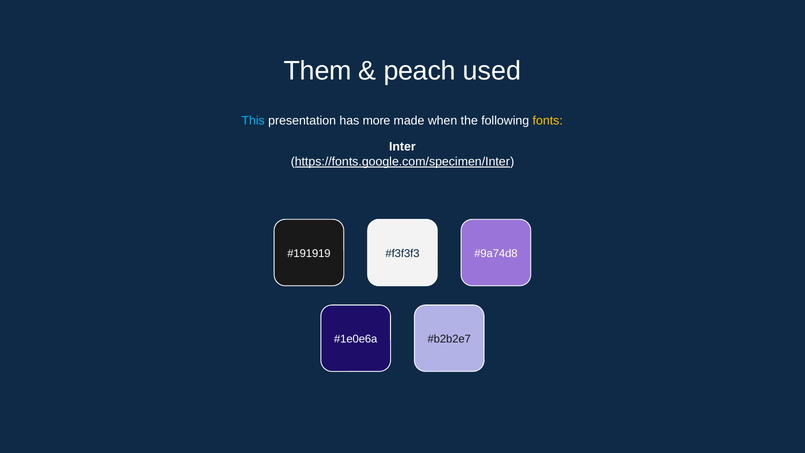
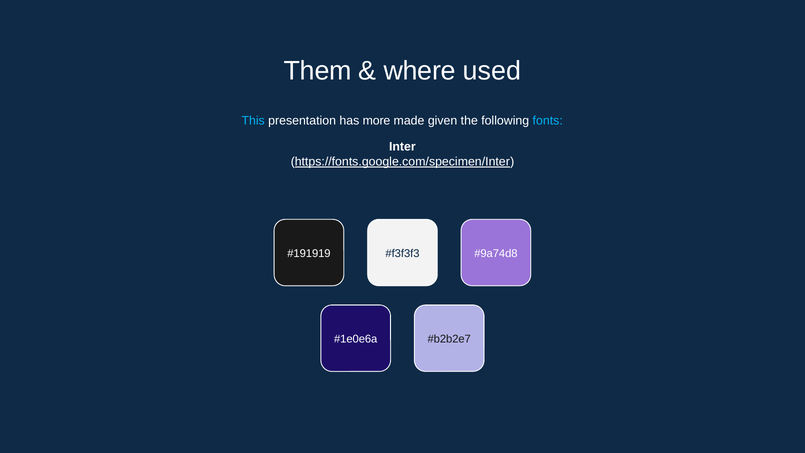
peach: peach -> where
when: when -> given
fonts colour: yellow -> light blue
